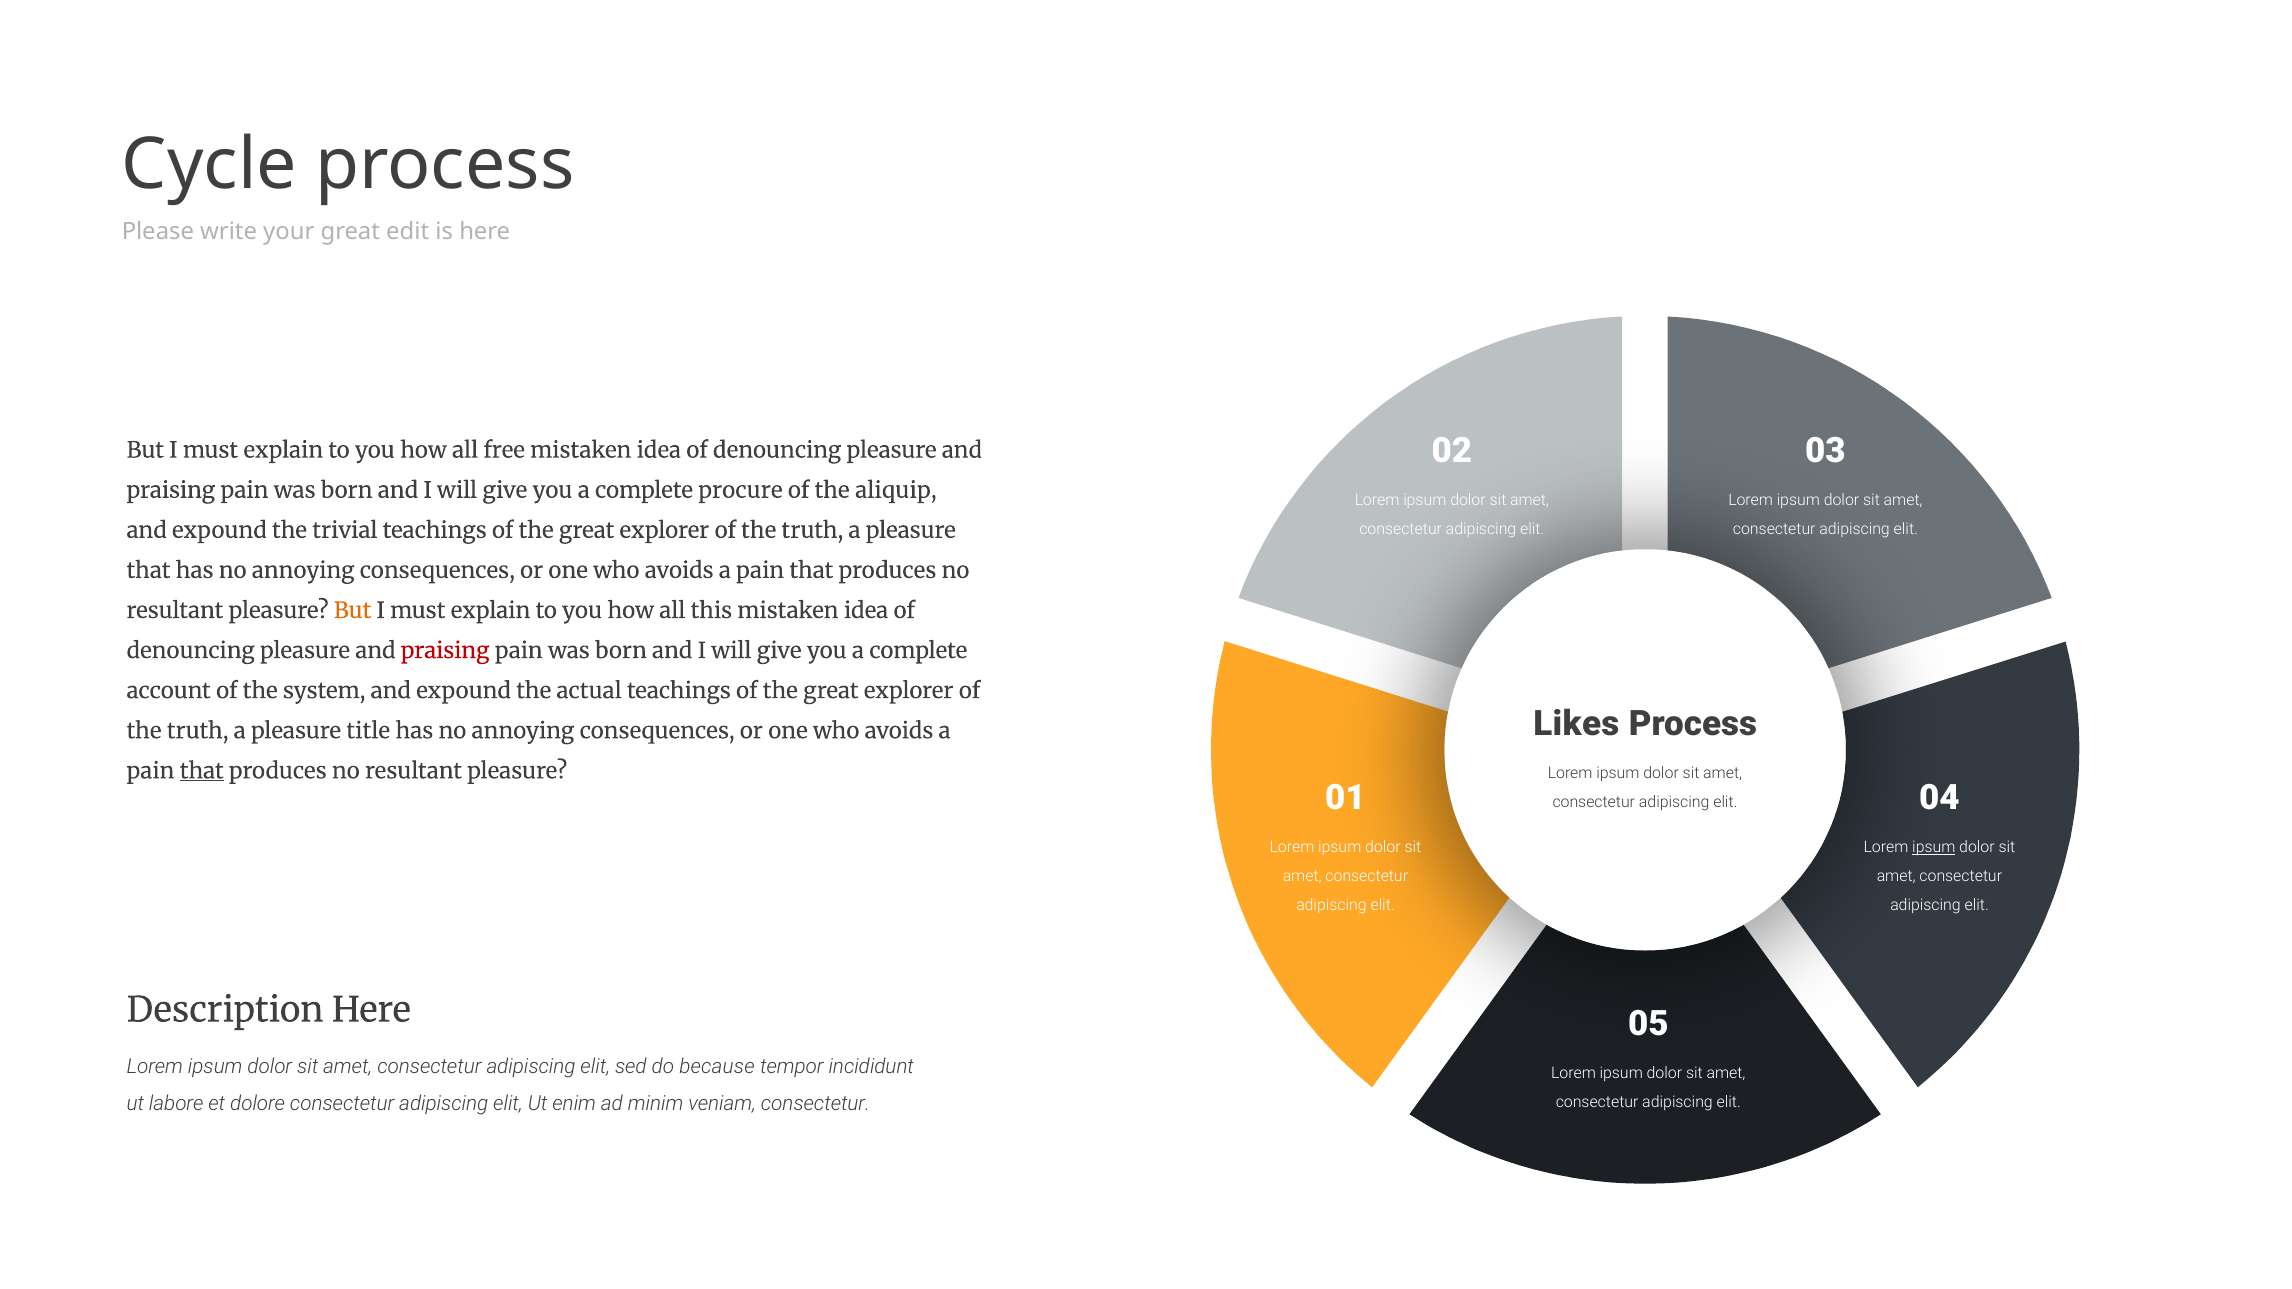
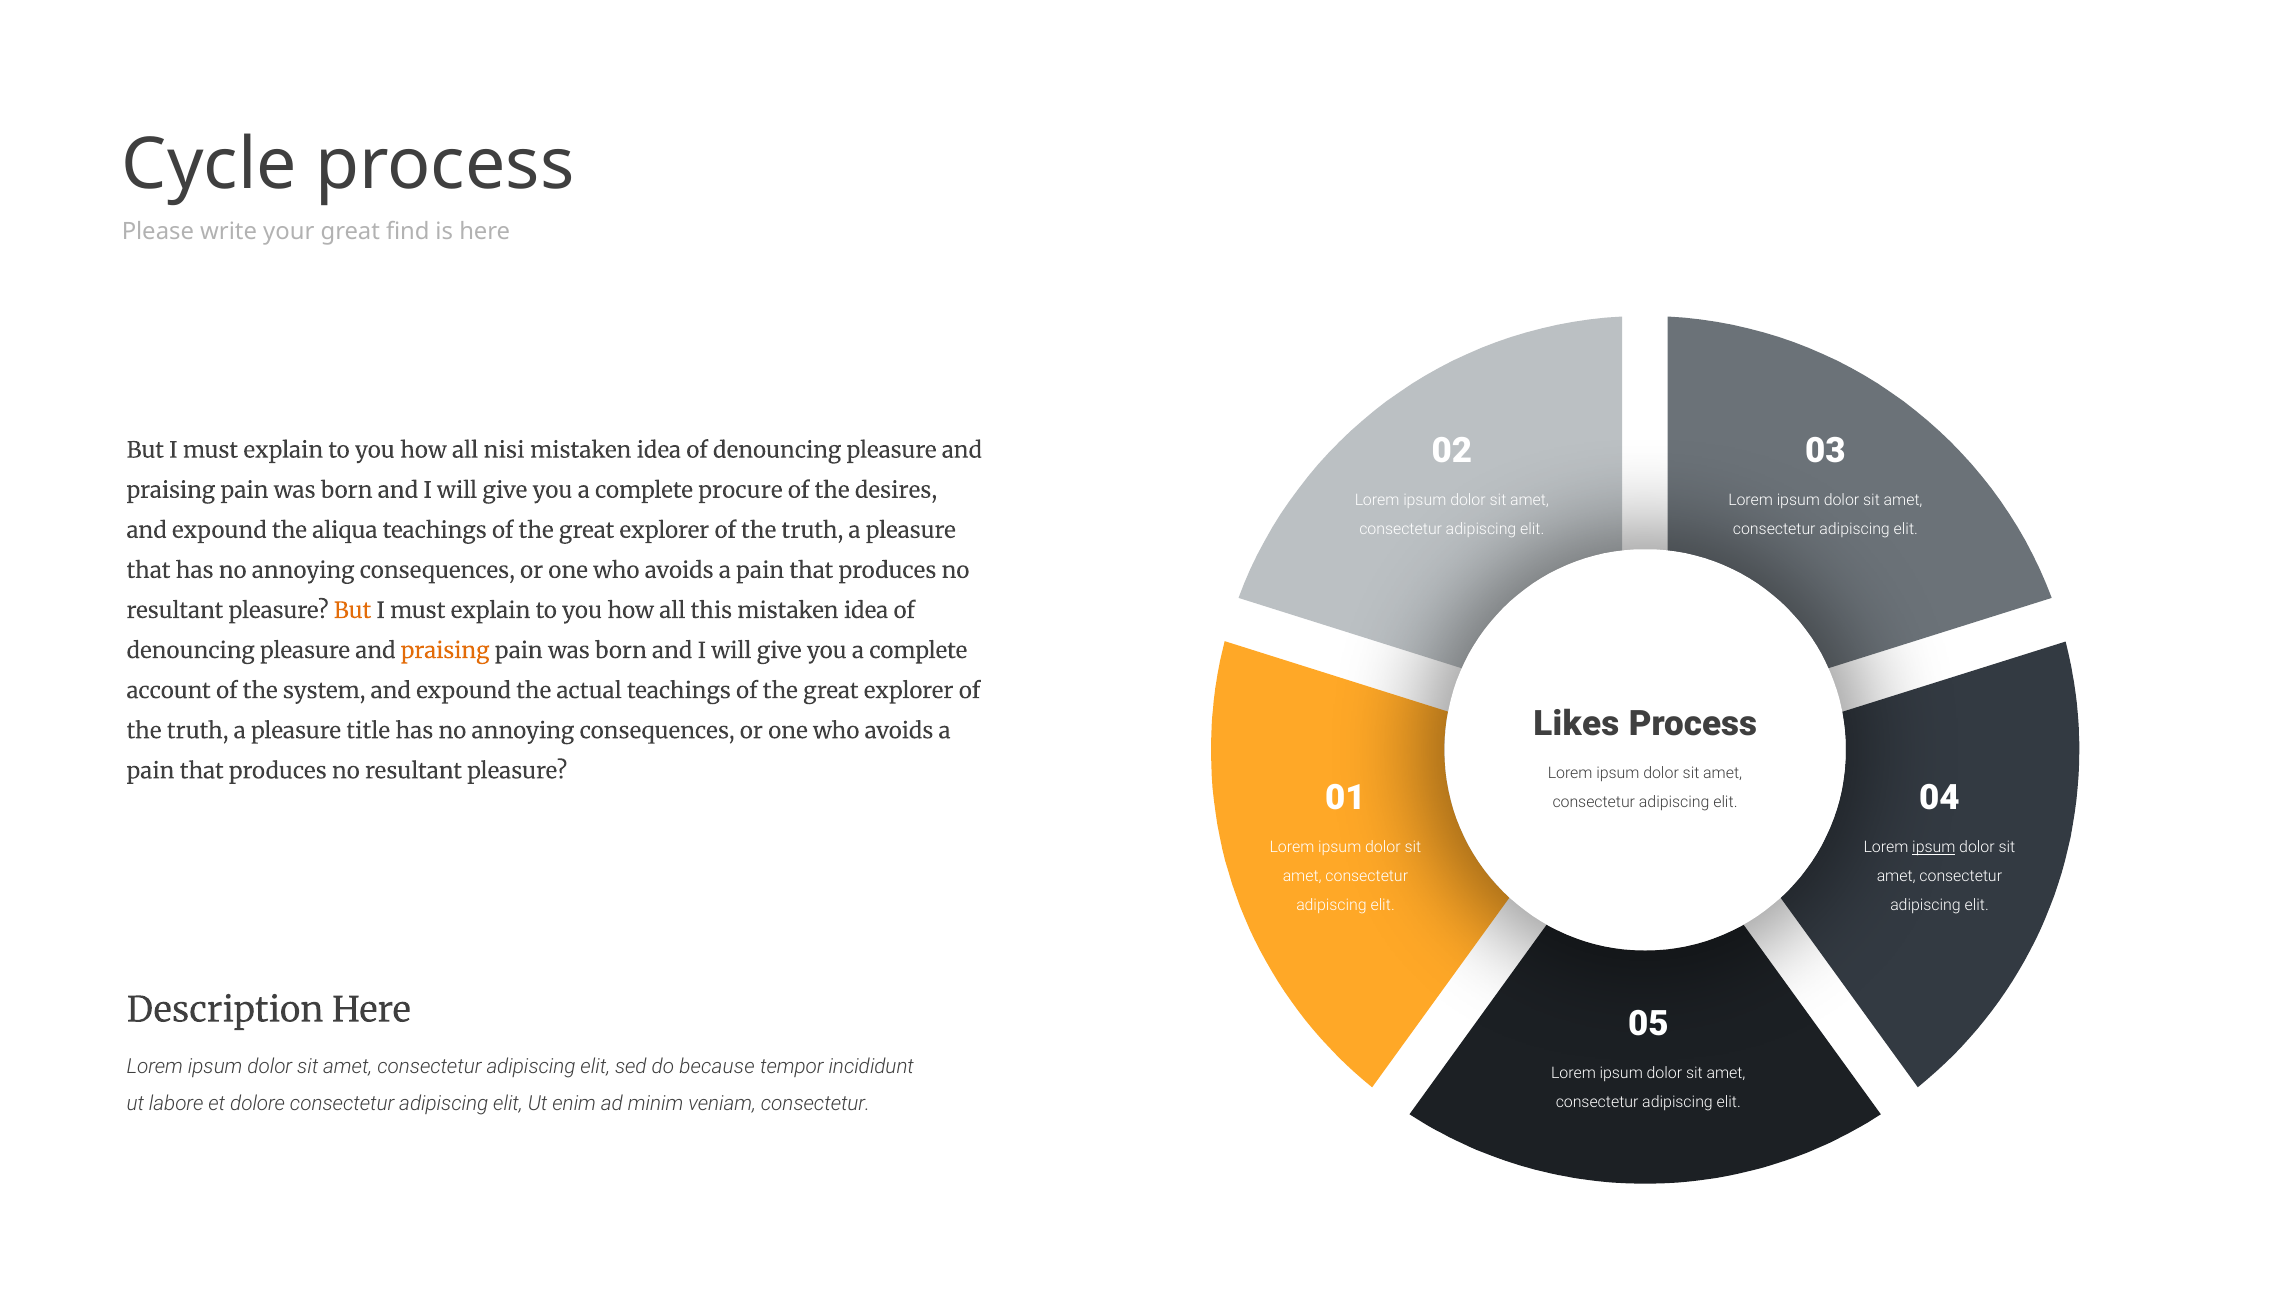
edit: edit -> find
free: free -> nisi
aliquip: aliquip -> desires
trivial: trivial -> aliqua
praising at (445, 651) colour: red -> orange
that at (202, 771) underline: present -> none
